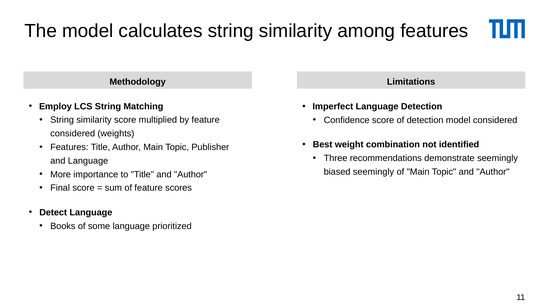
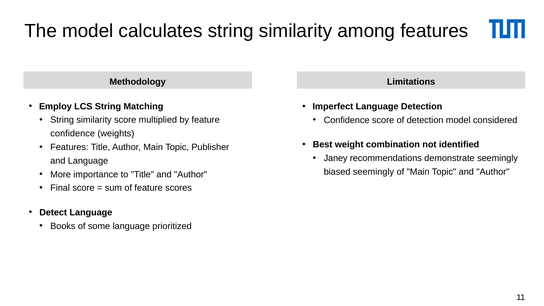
considered at (73, 134): considered -> confidence
Three: Three -> Janey
